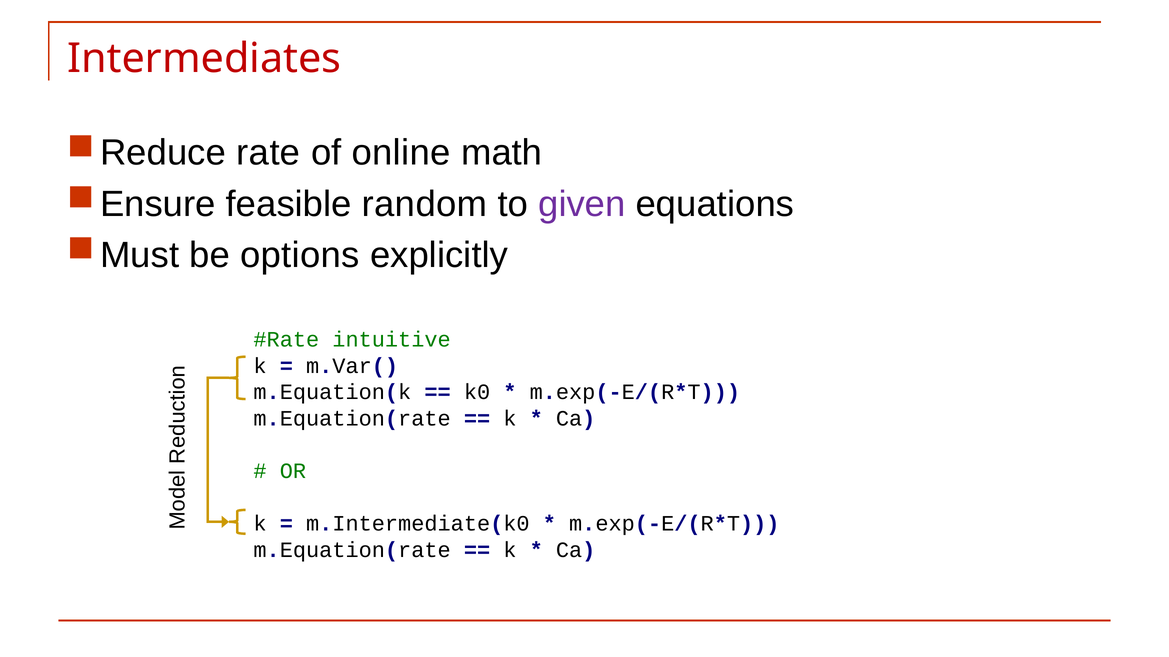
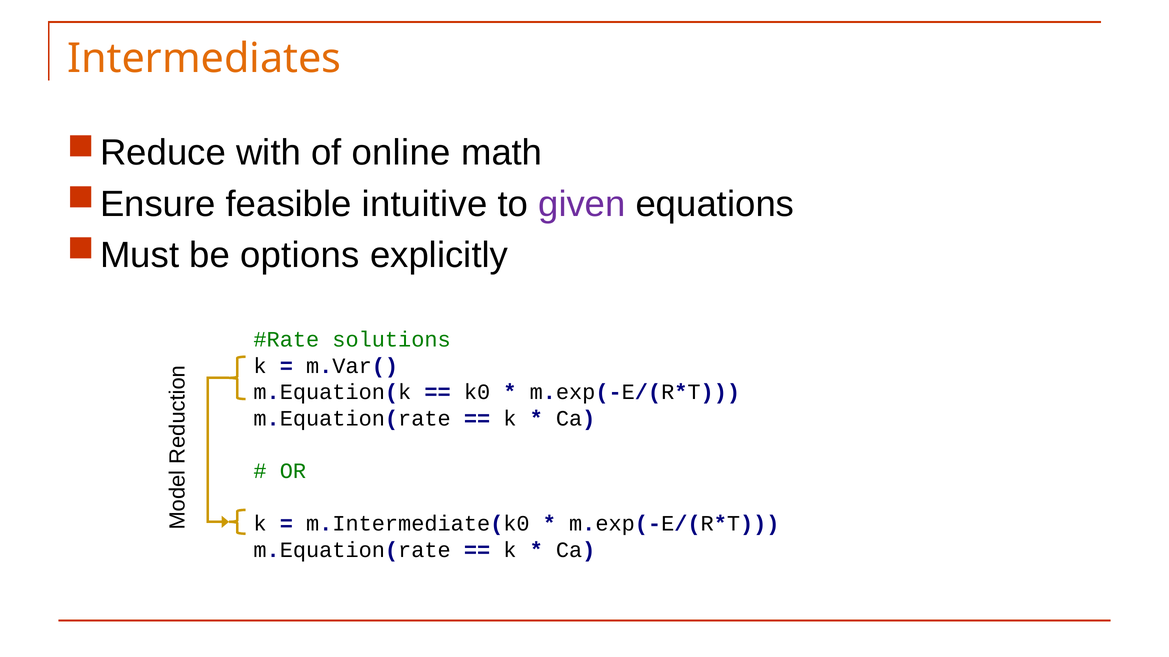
Intermediates colour: red -> orange
rate: rate -> with
random: random -> intuitive
intuitive: intuitive -> solutions
